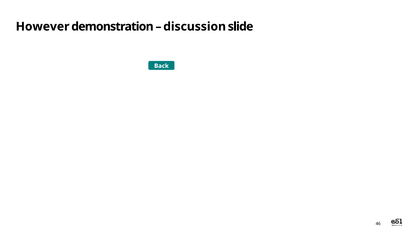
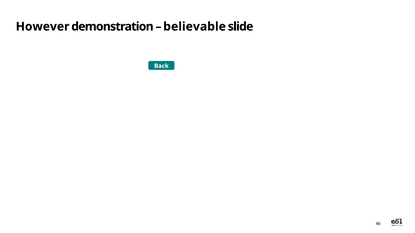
discussion: discussion -> believable
